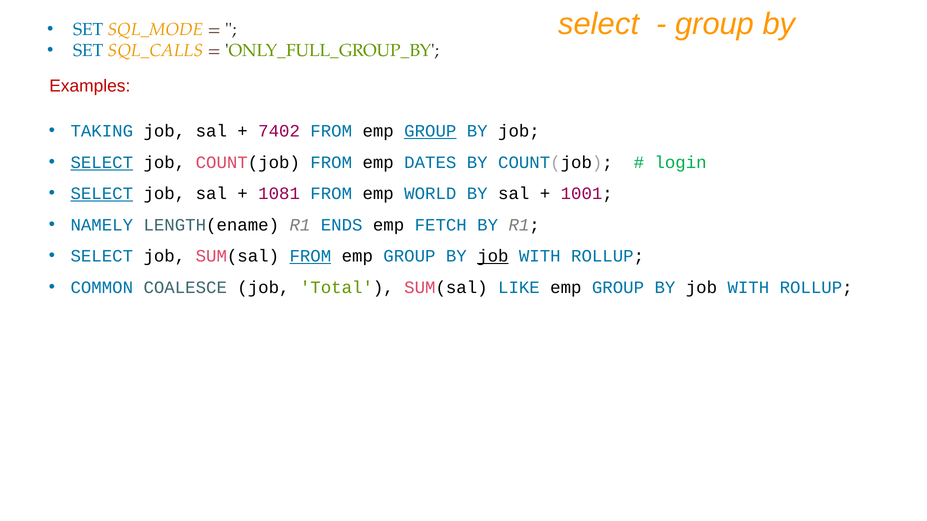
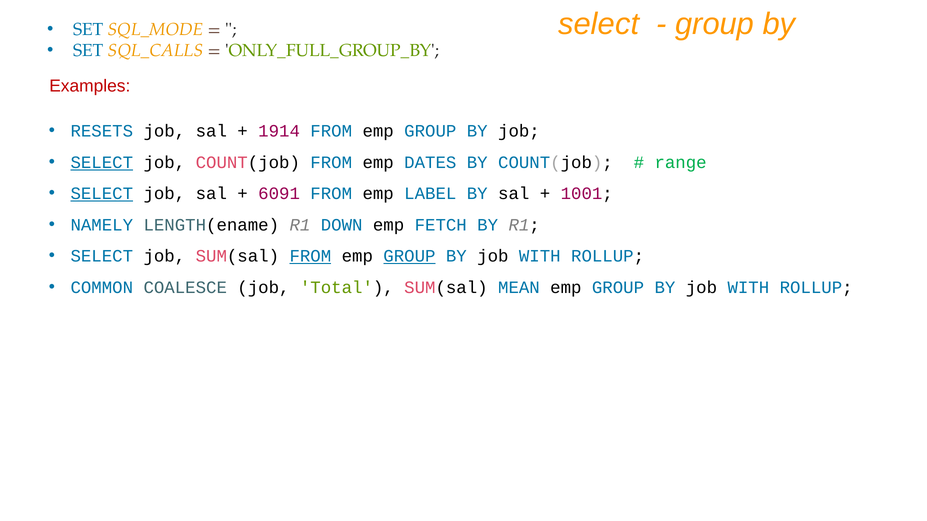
TAKING: TAKING -> RESETS
7402: 7402 -> 1914
GROUP at (430, 131) underline: present -> none
login: login -> range
1081: 1081 -> 6091
WORLD: WORLD -> LABEL
ENDS: ENDS -> DOWN
GROUP at (409, 256) underline: none -> present
job at (493, 256) underline: present -> none
LIKE: LIKE -> MEAN
